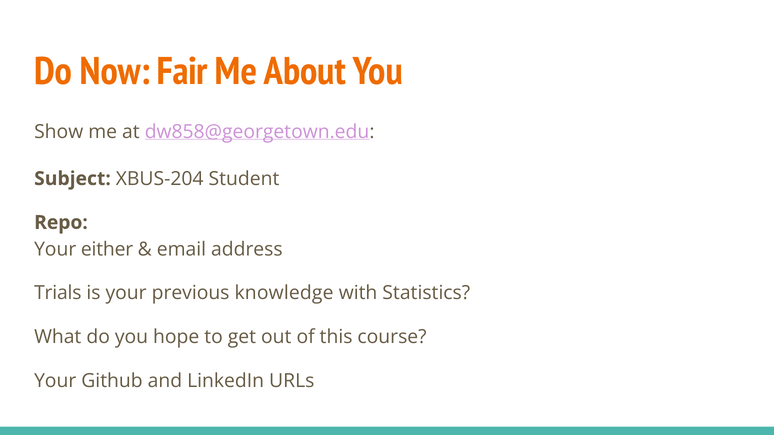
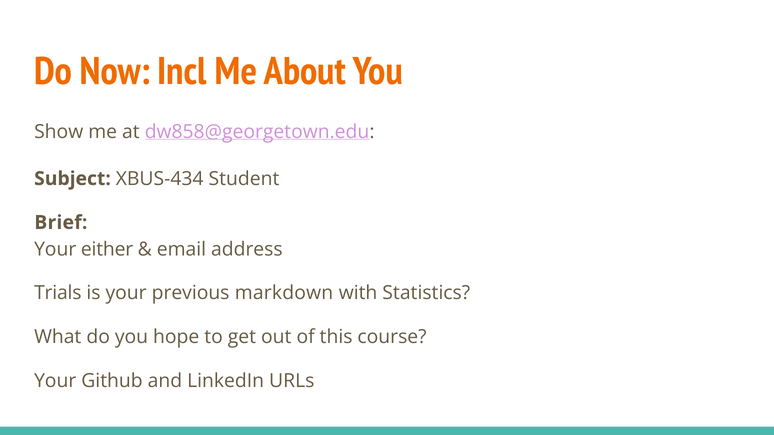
Fair: Fair -> Incl
XBUS-204: XBUS-204 -> XBUS-434
Repo: Repo -> Brief
knowledge: knowledge -> markdown
